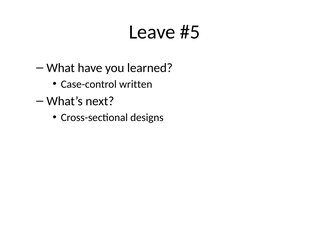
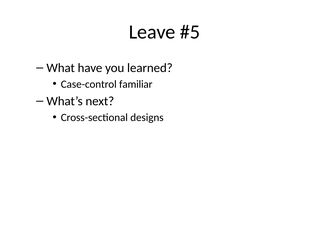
written: written -> familiar
